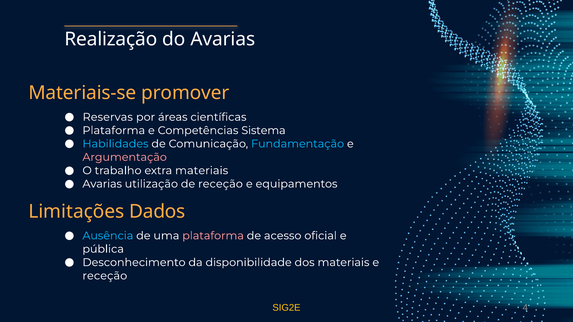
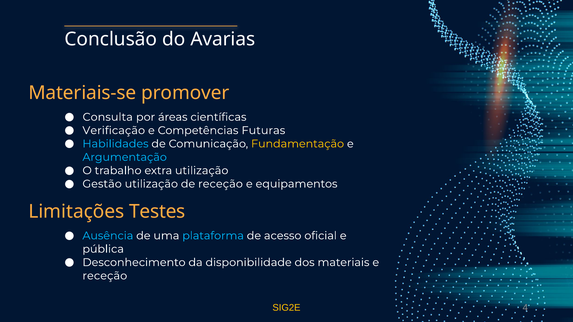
Realização: Realização -> Conclusão
Reservas: Reservas -> Consulta
Plataforma at (114, 131): Plataforma -> Verificação
Sistema: Sistema -> Futuras
Fundamentação colour: light blue -> yellow
Argumentação colour: pink -> light blue
extra materiais: materiais -> utilização
Avarias at (102, 184): Avarias -> Gestão
Dados: Dados -> Testes
plataforma at (213, 236) colour: pink -> light blue
